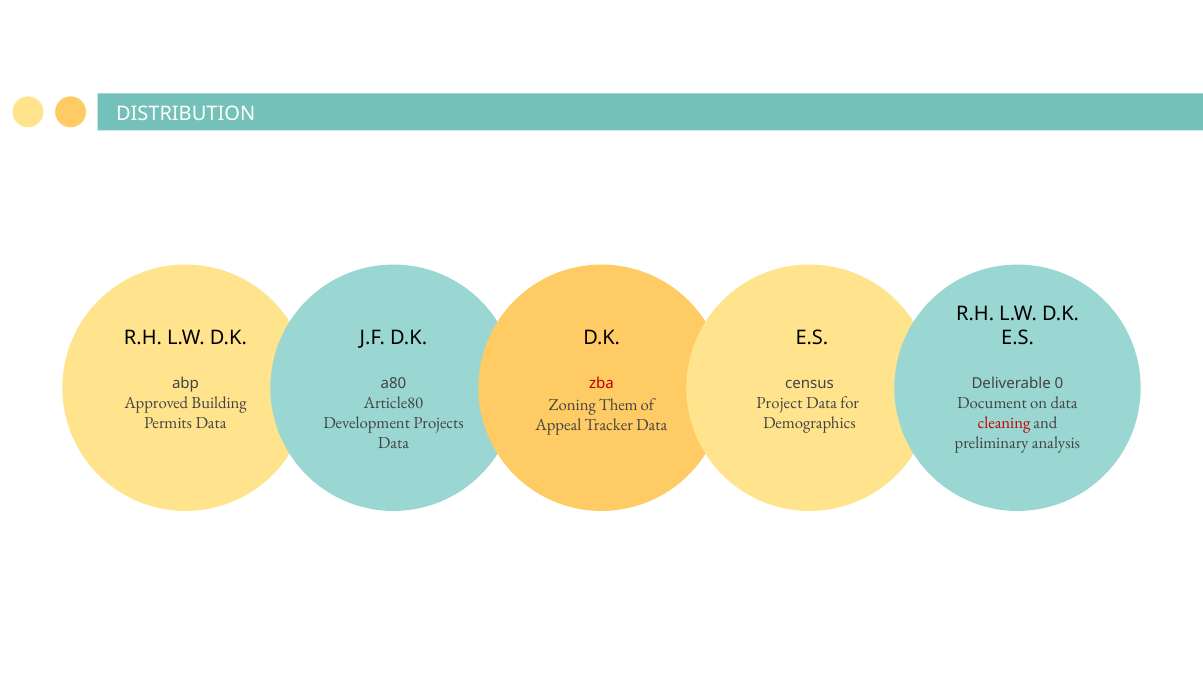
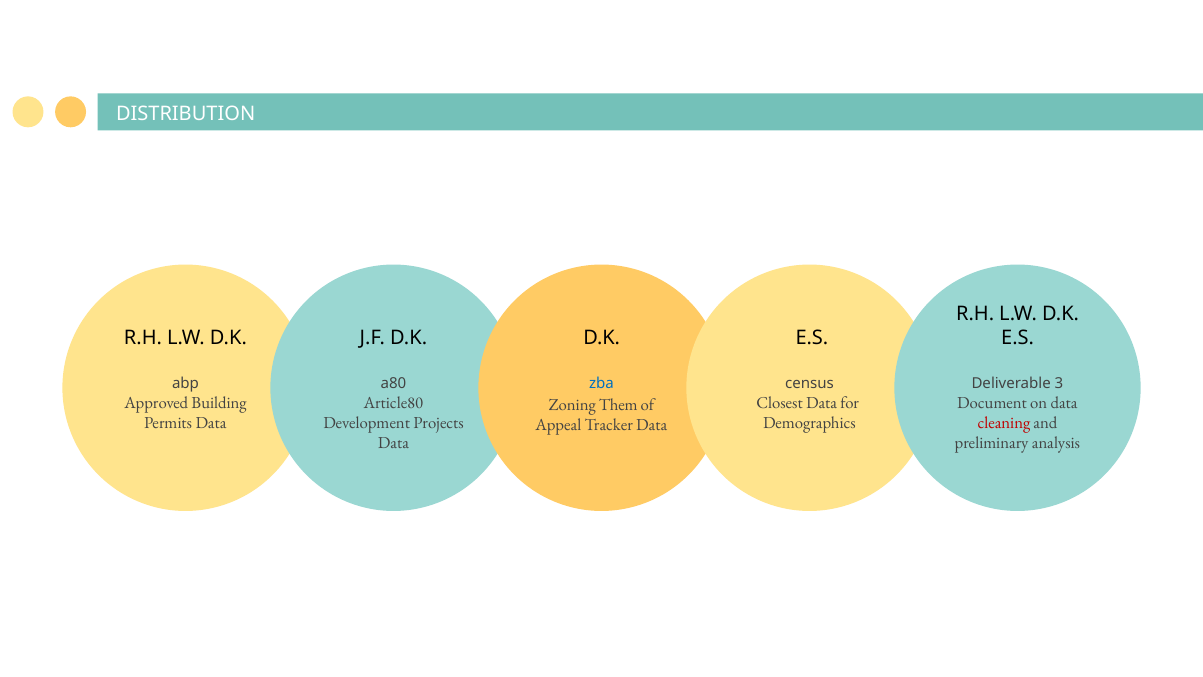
zba colour: red -> blue
0: 0 -> 3
Project: Project -> Closest
